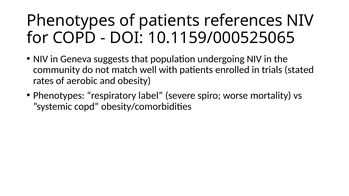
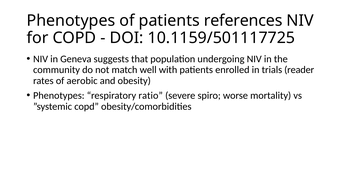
10.1159/000525065: 10.1159/000525065 -> 10.1159/501117725
stated: stated -> reader
label: label -> ratio
